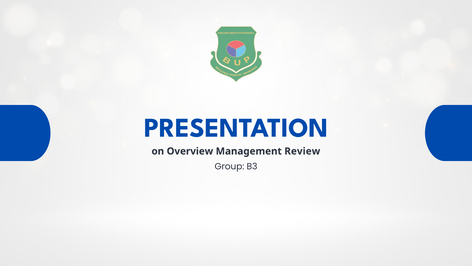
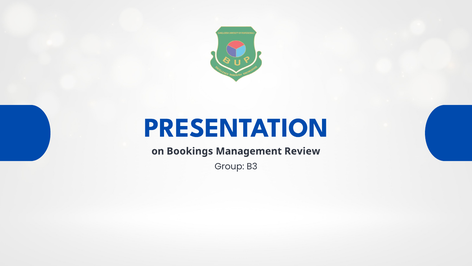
Overview: Overview -> Bookings
